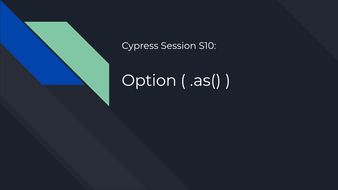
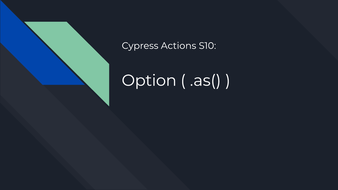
Session: Session -> Actions
